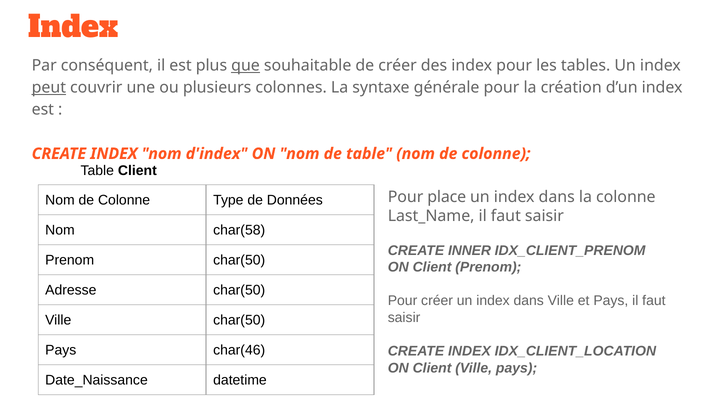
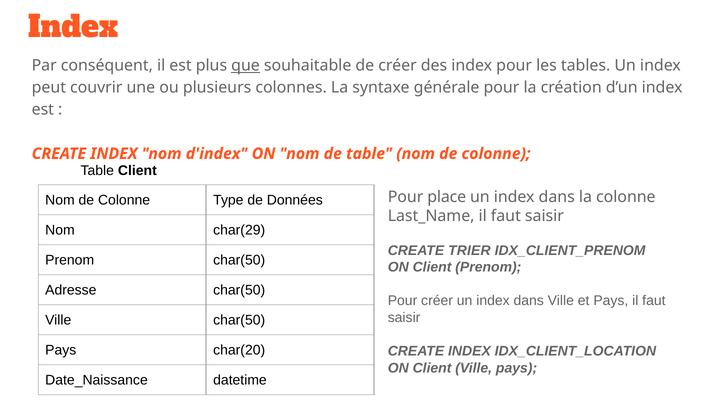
peut underline: present -> none
char(58: char(58 -> char(29
INNER: INNER -> TRIER
char(46: char(46 -> char(20
